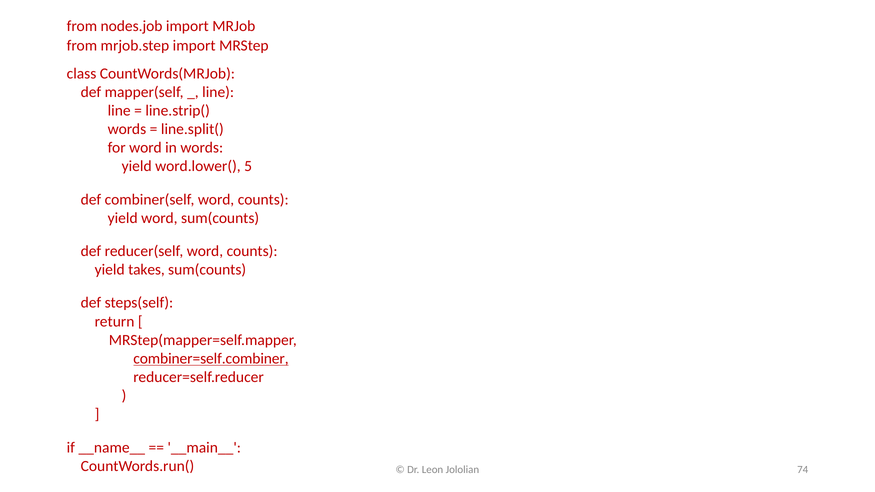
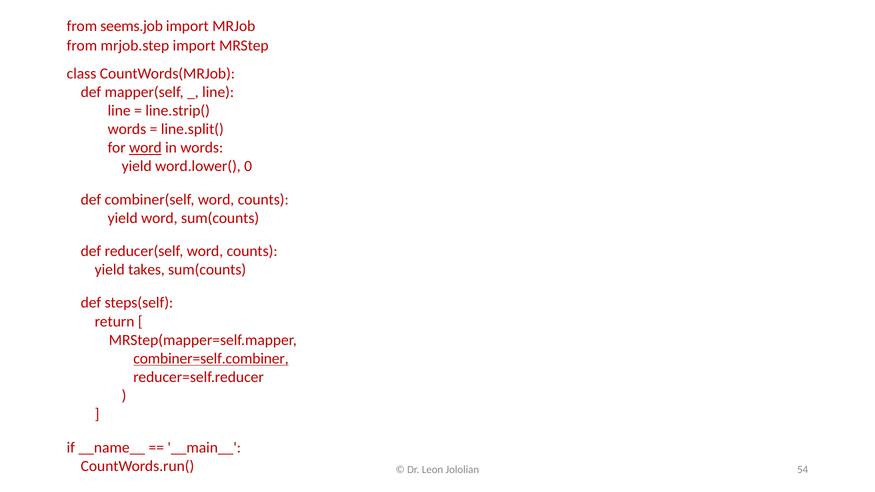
nodes.job: nodes.job -> seems.job
word at (145, 148) underline: none -> present
5: 5 -> 0
74: 74 -> 54
